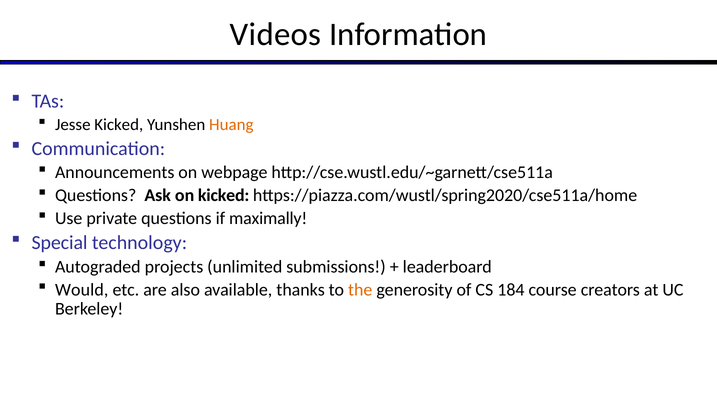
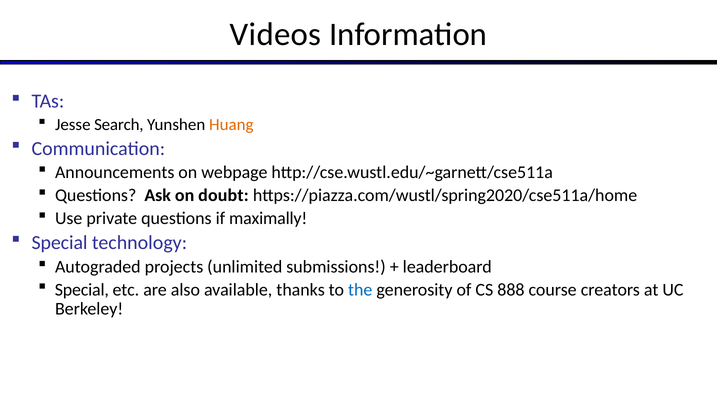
Jesse Kicked: Kicked -> Search
on kicked: kicked -> doubt
Would at (82, 290): Would -> Special
the colour: orange -> blue
184: 184 -> 888
